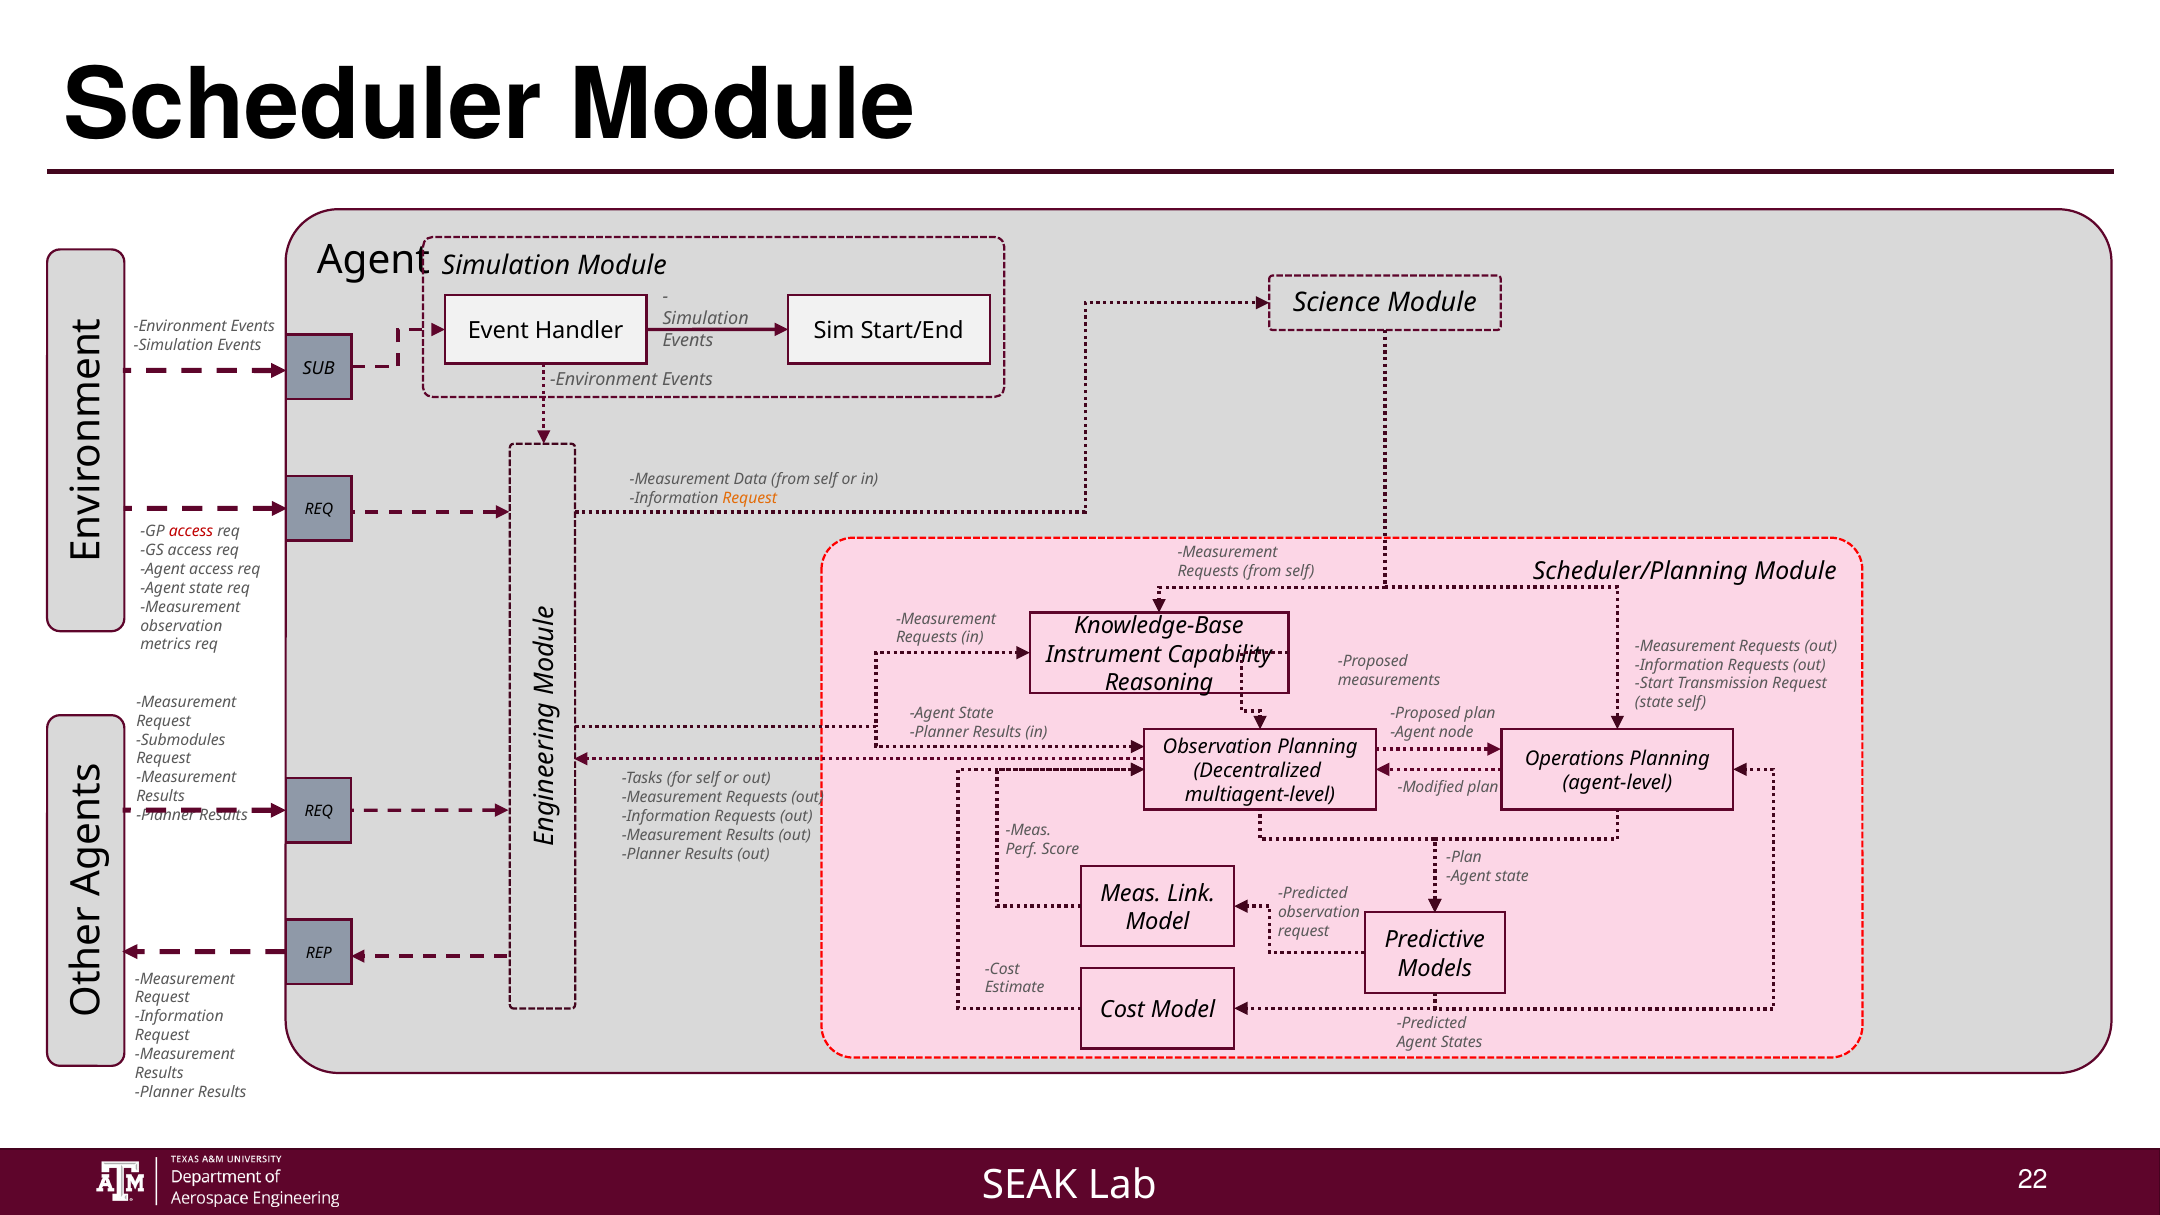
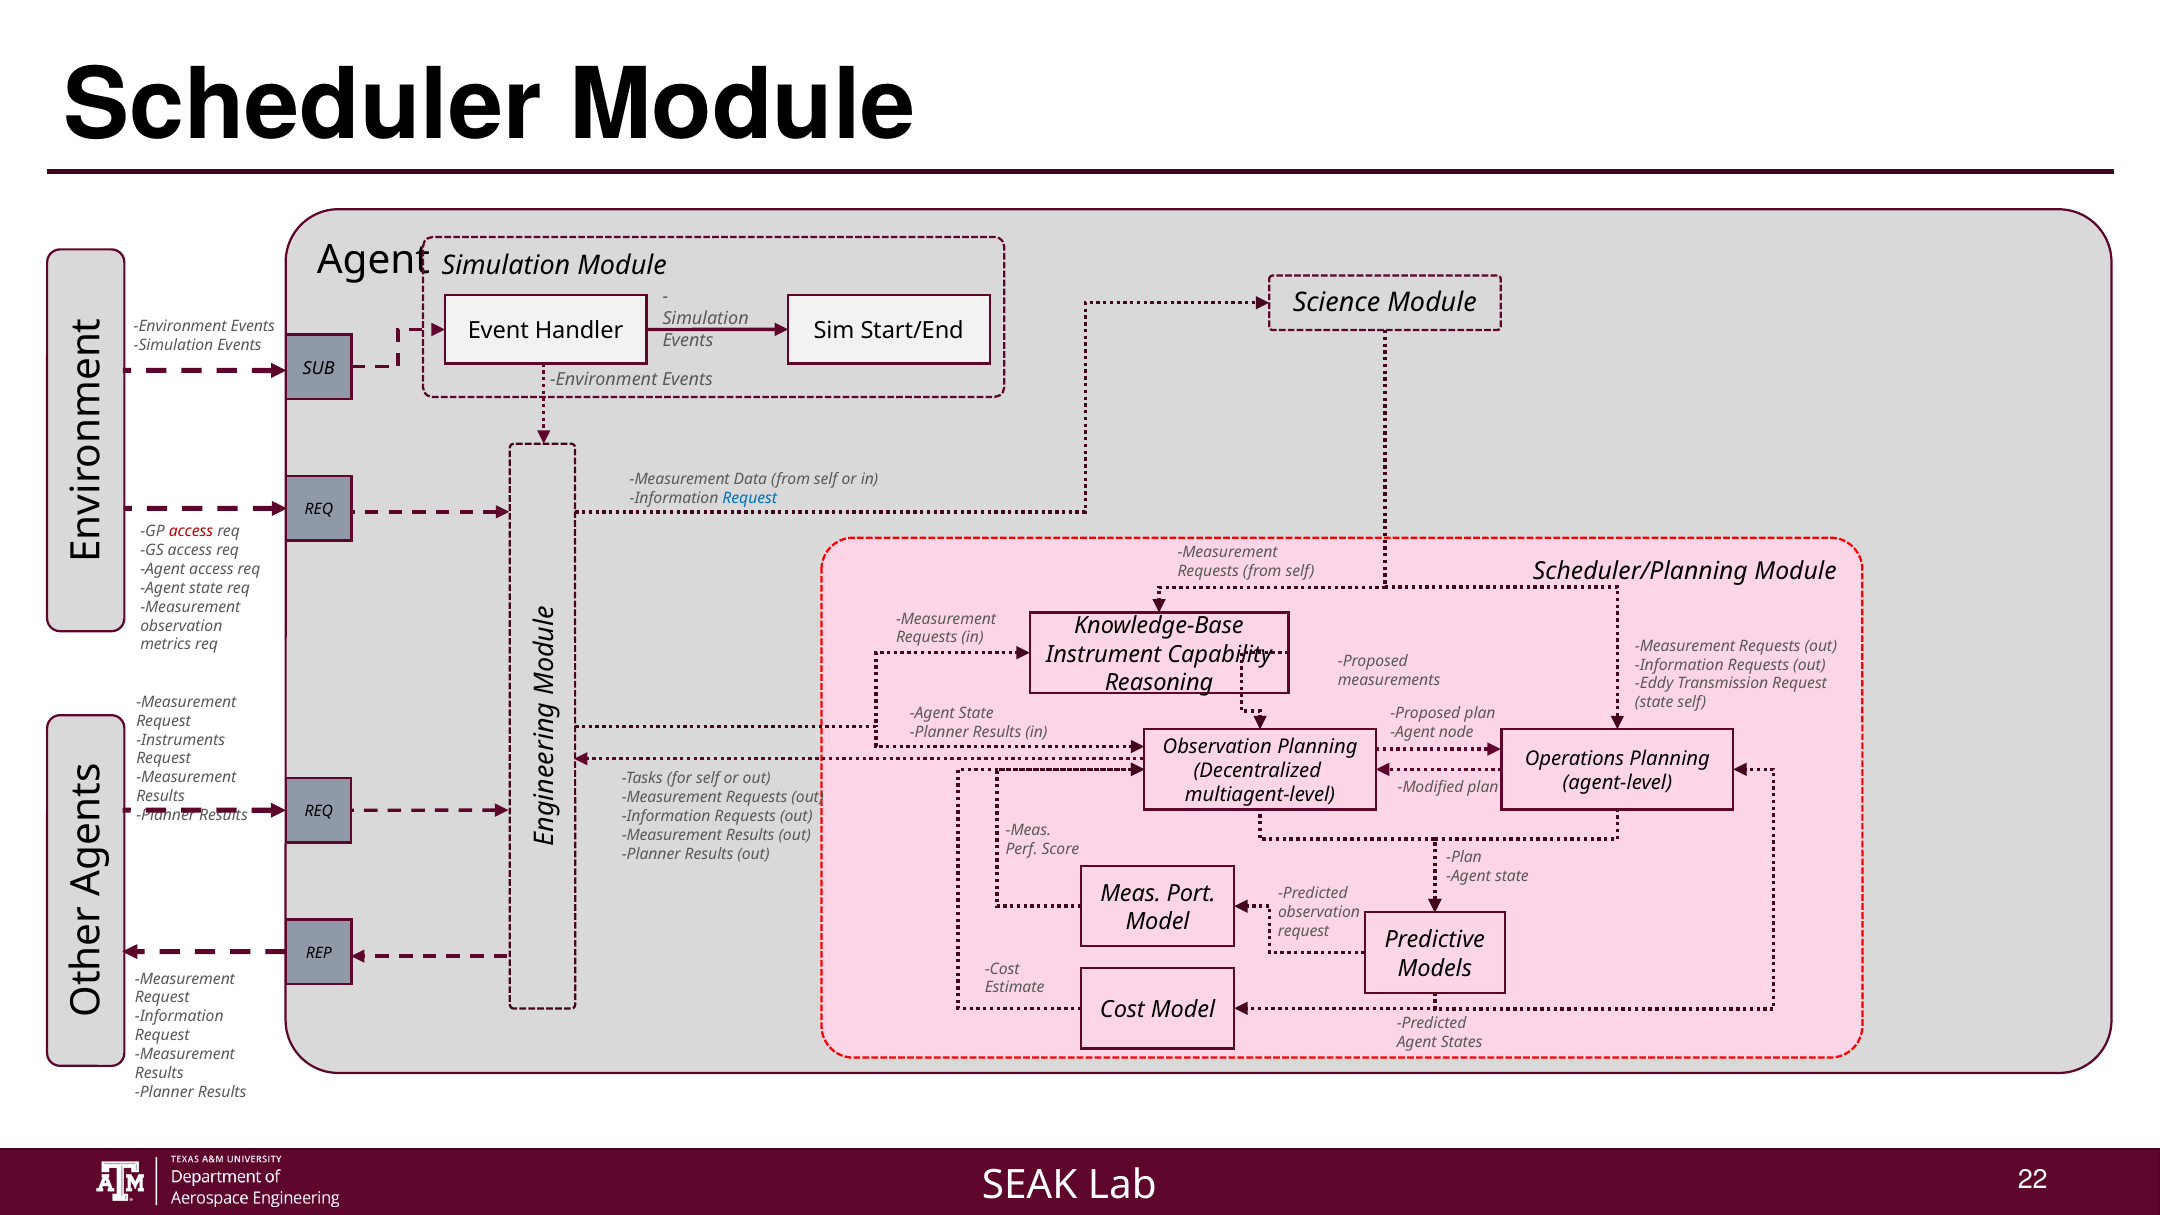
Request at (750, 498) colour: orange -> blue
Start: Start -> Eddy
Submodules: Submodules -> Instruments
Link: Link -> Port
